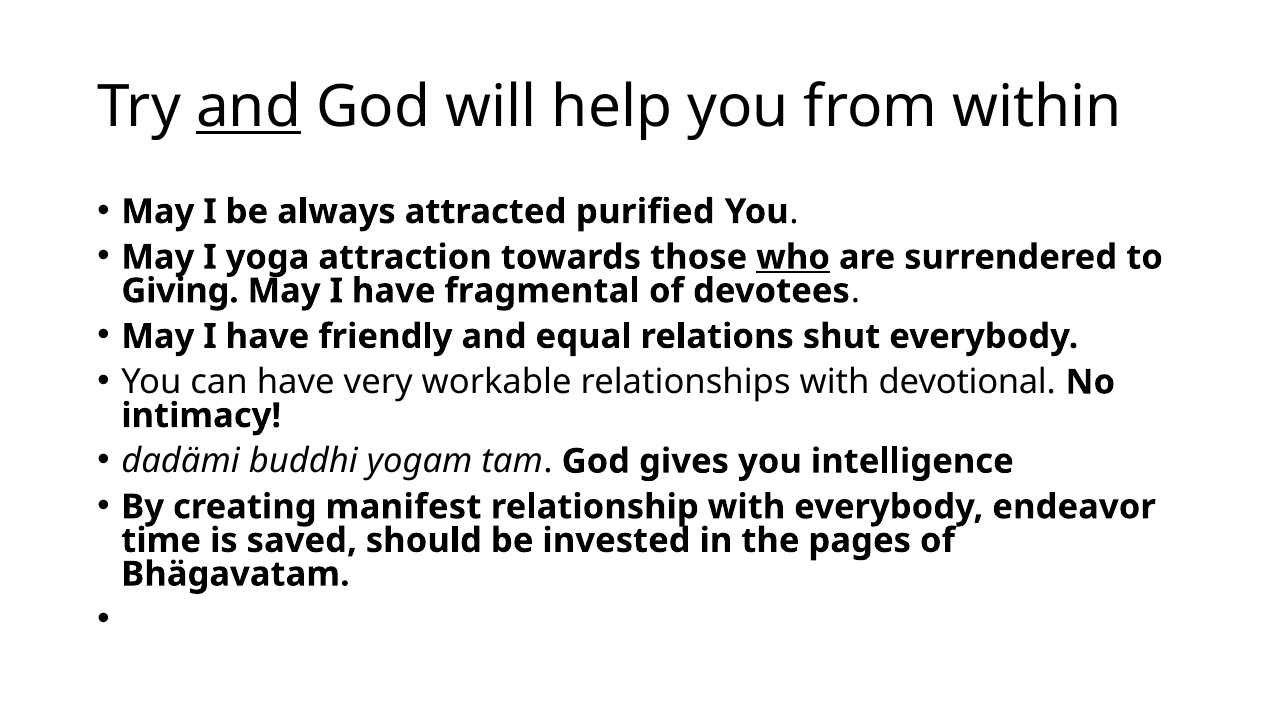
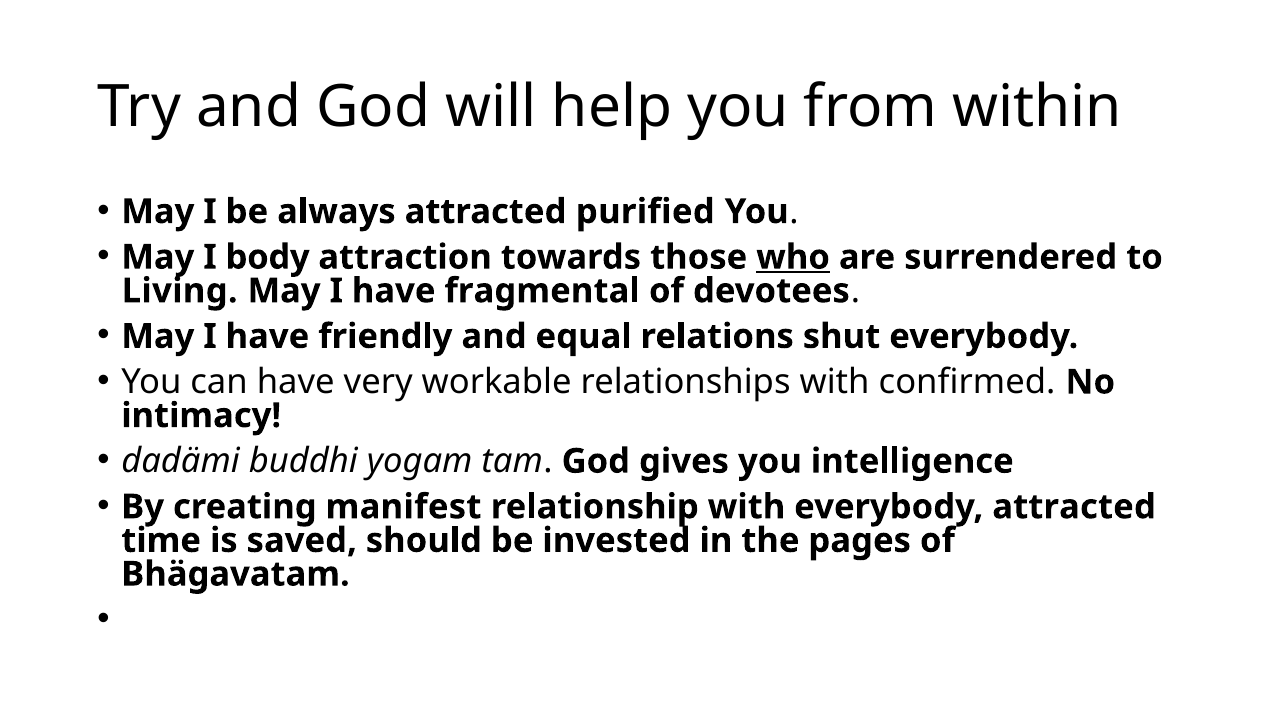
and at (249, 107) underline: present -> none
yoga: yoga -> body
Giving: Giving -> Living
devotional: devotional -> confirmed
everybody endeavor: endeavor -> attracted
